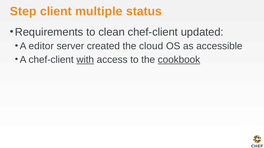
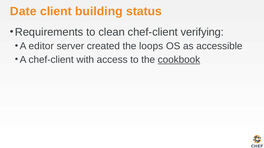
Step: Step -> Date
multiple: multiple -> building
updated: updated -> verifying
cloud: cloud -> loops
with underline: present -> none
